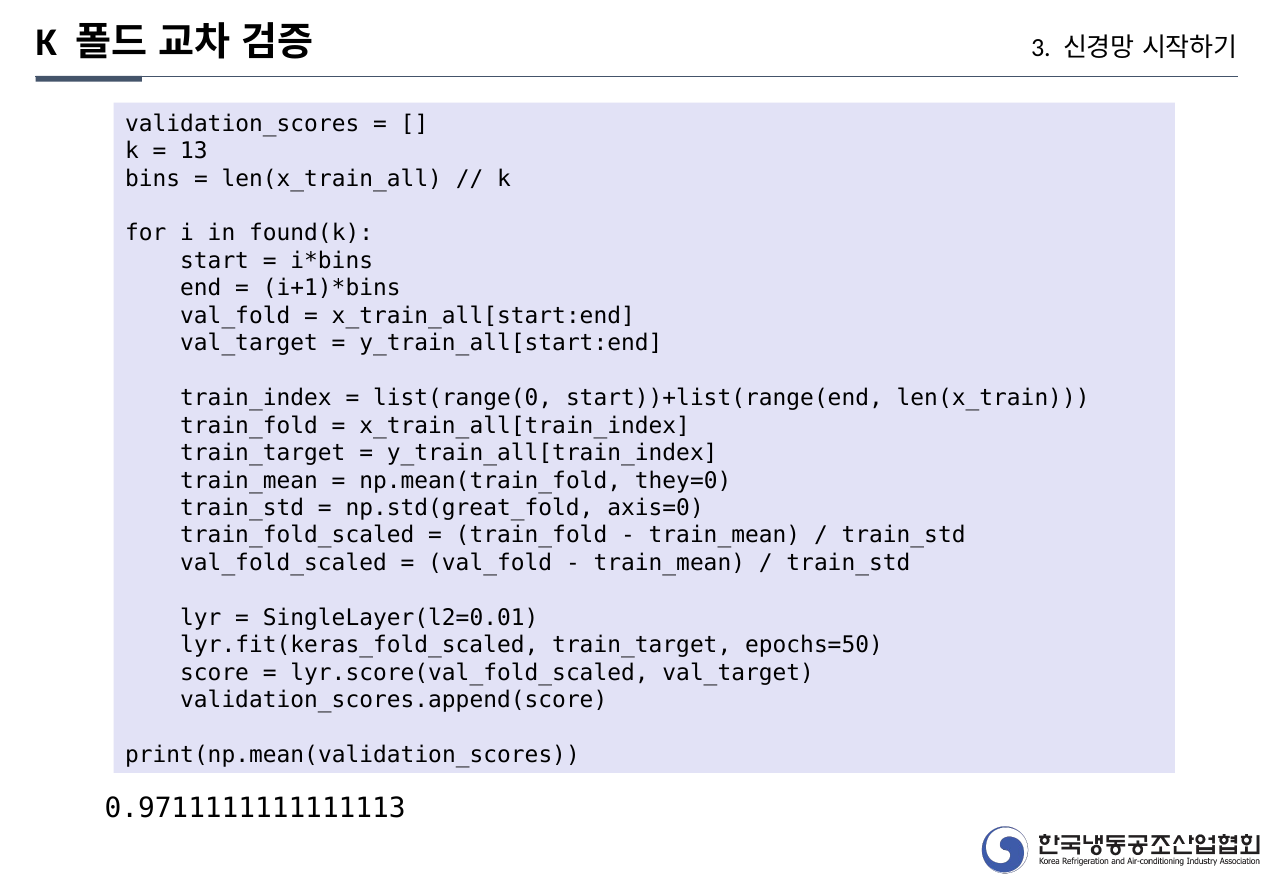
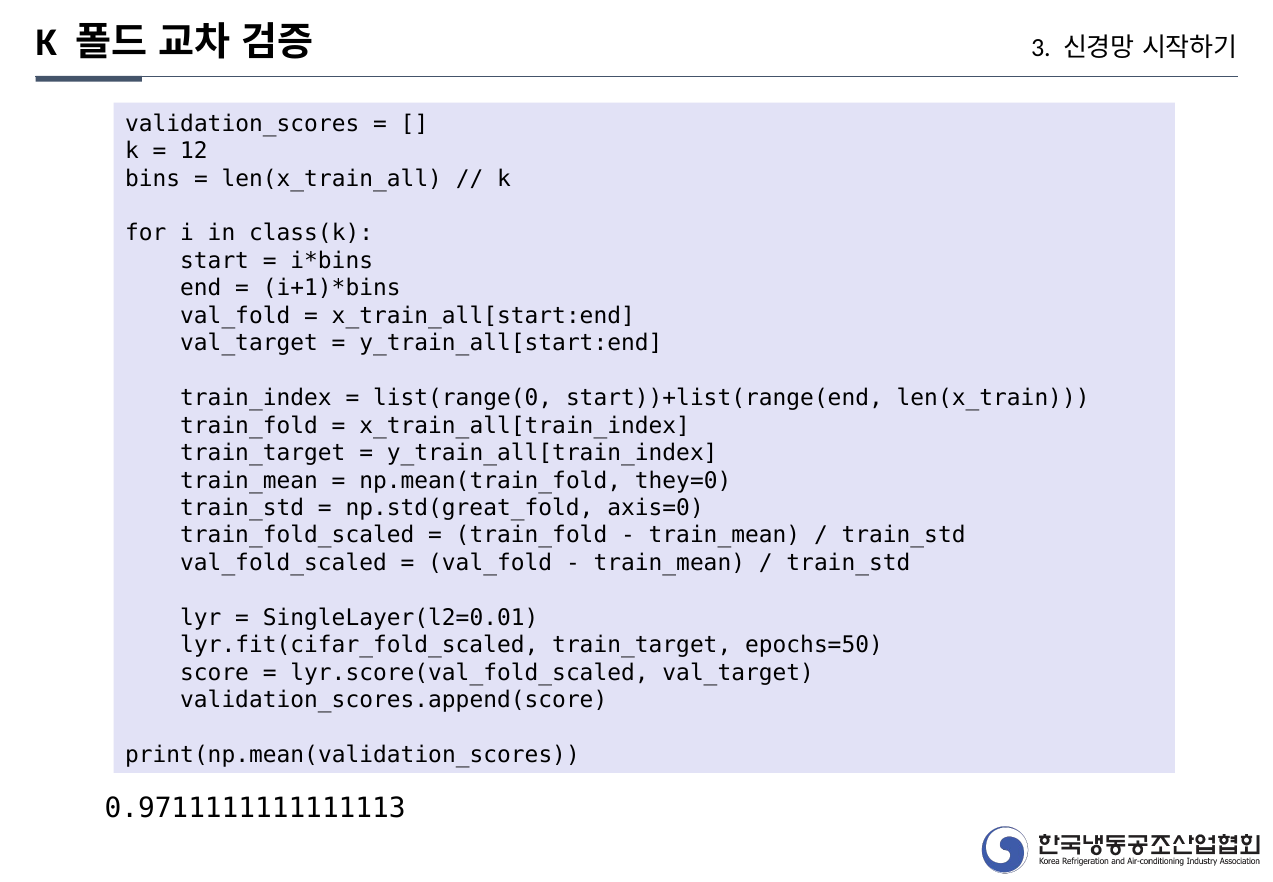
13: 13 -> 12
found(k: found(k -> class(k
lyr.fit(keras_fold_scaled: lyr.fit(keras_fold_scaled -> lyr.fit(cifar_fold_scaled
